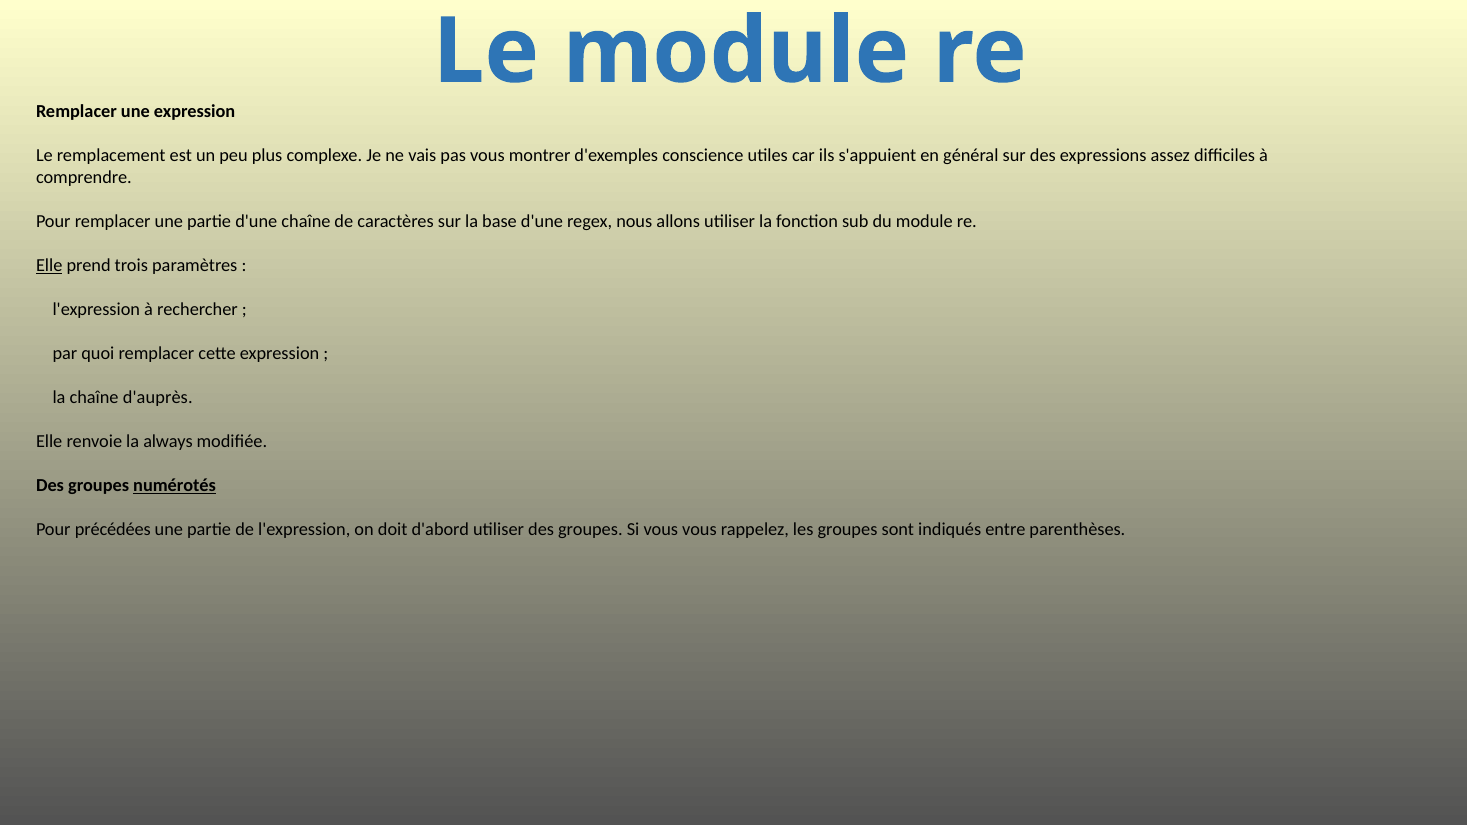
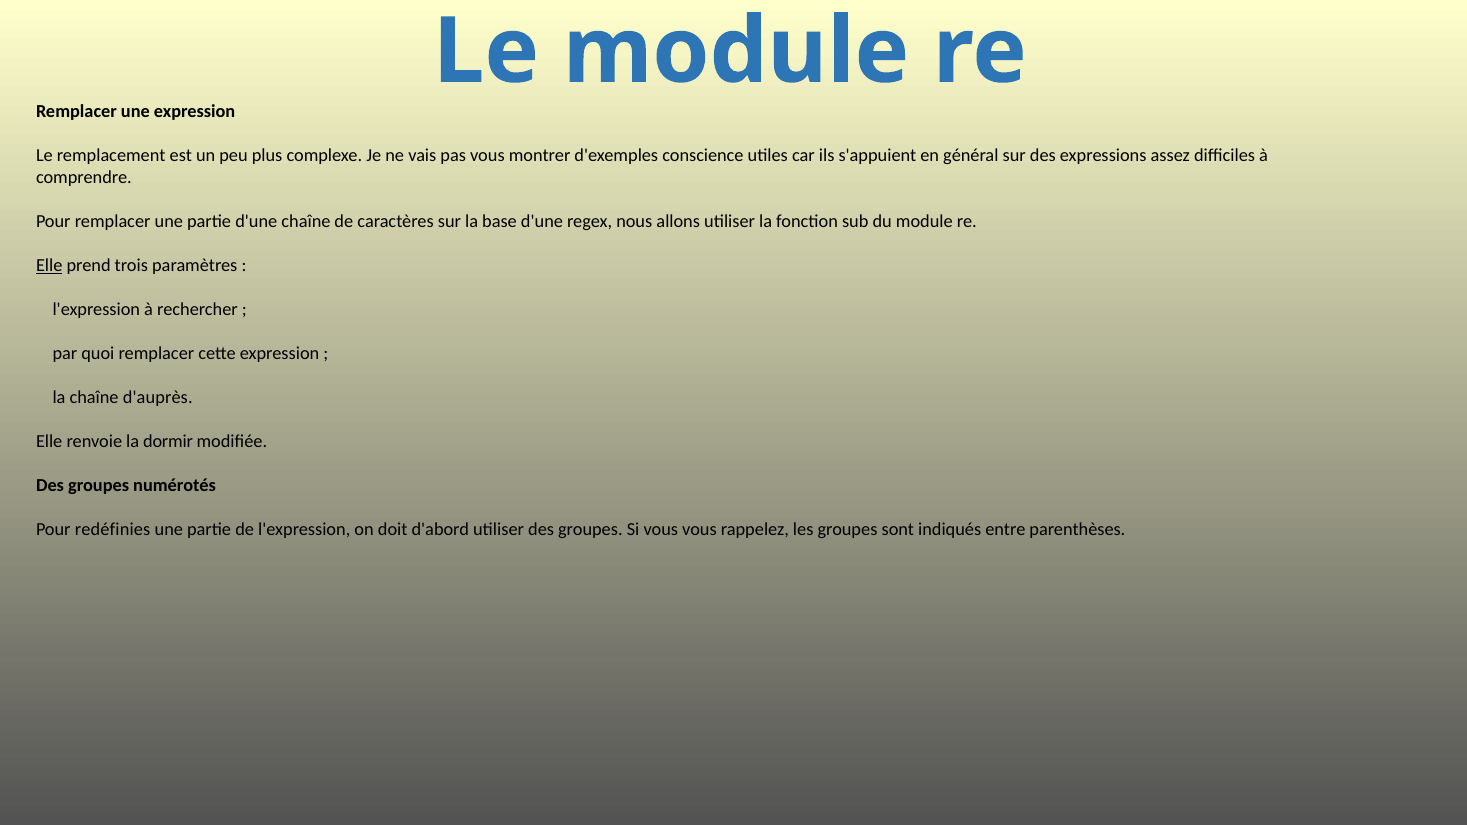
always: always -> dormir
numérotés underline: present -> none
précédées: précédées -> redéfinies
